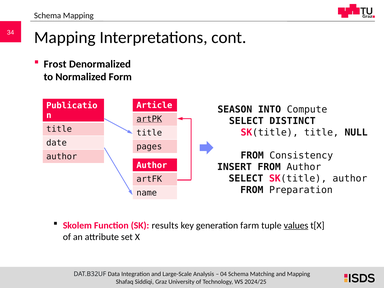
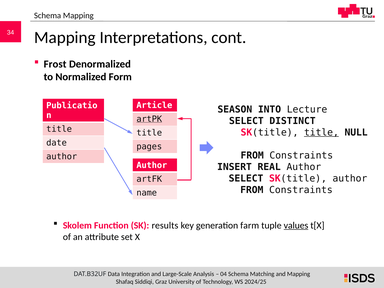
Compute: Compute -> Lecture
title at (321, 132) underline: none -> present
Consistency at (301, 155): Consistency -> Constraints
INSERT FROM: FROM -> REAL
Preparation at (301, 190): Preparation -> Constraints
